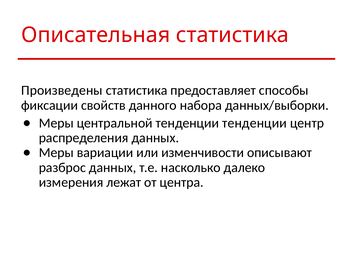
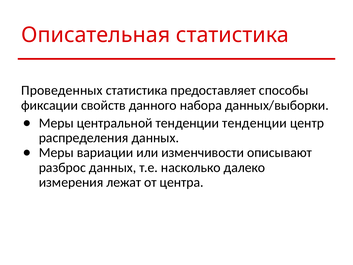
Произведены: Произведены -> Проведенных
